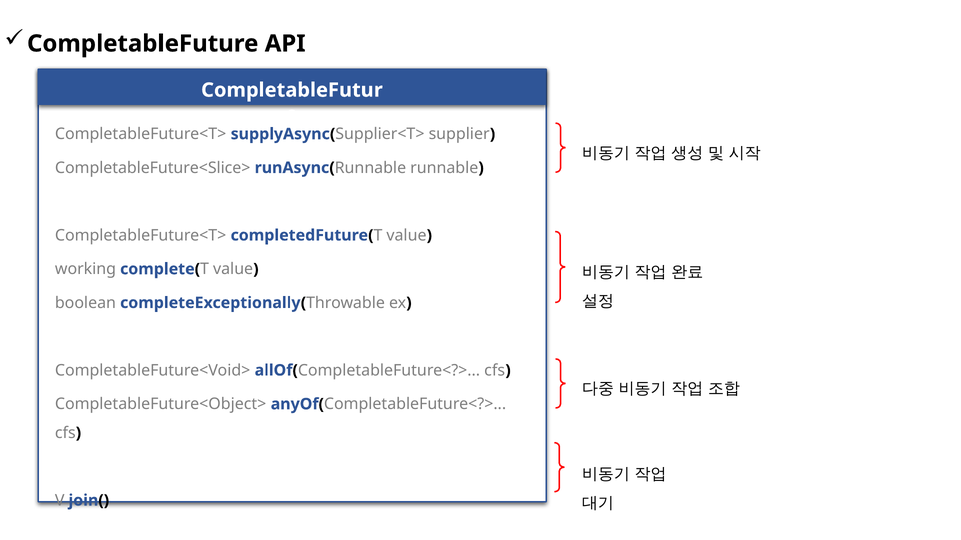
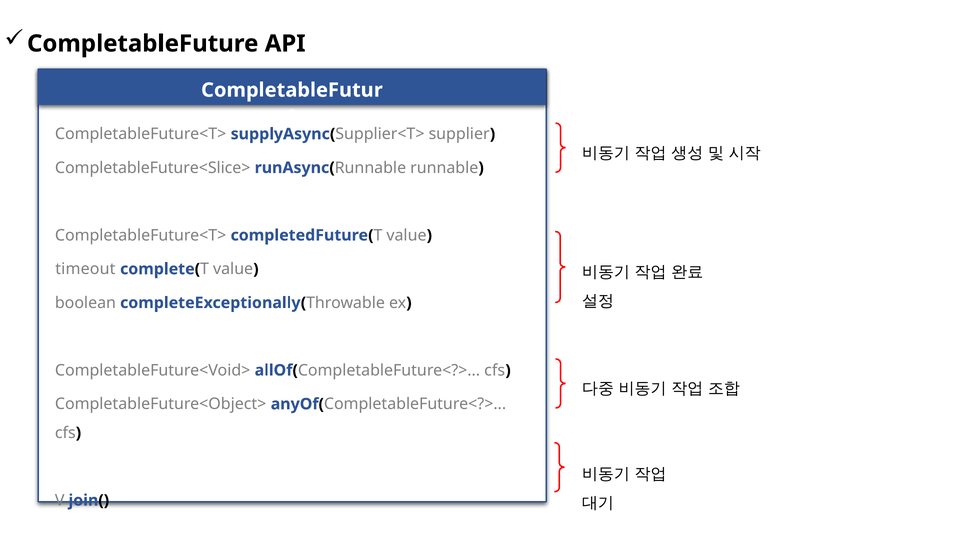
working: working -> timeout
